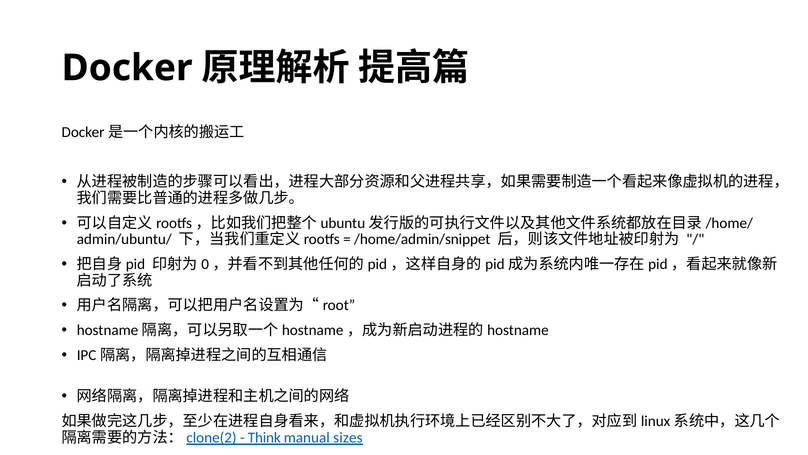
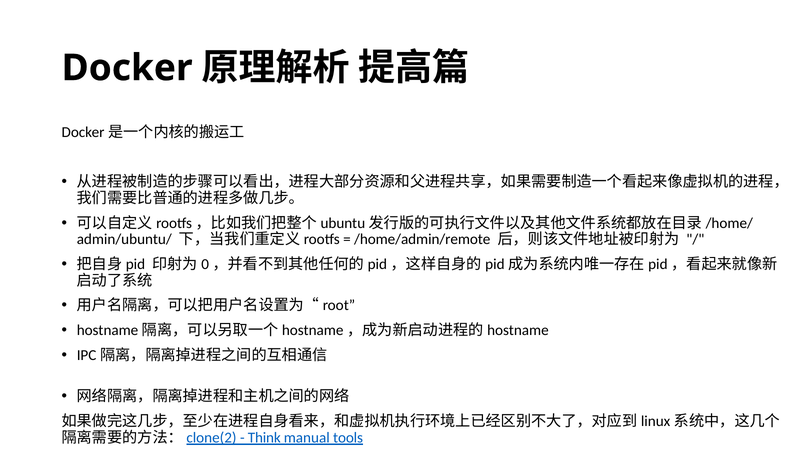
/home/admin/snippet: /home/admin/snippet -> /home/admin/remote
sizes: sizes -> tools
